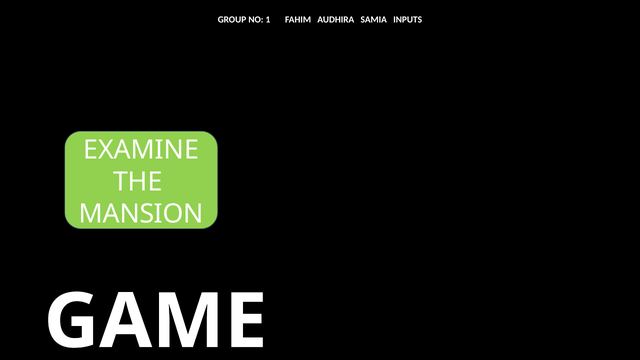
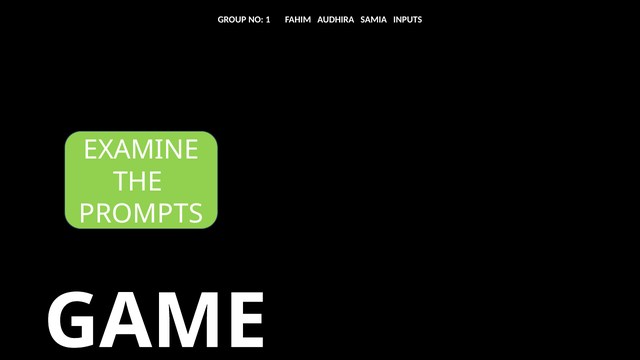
MANSION: MANSION -> PROMPTS
